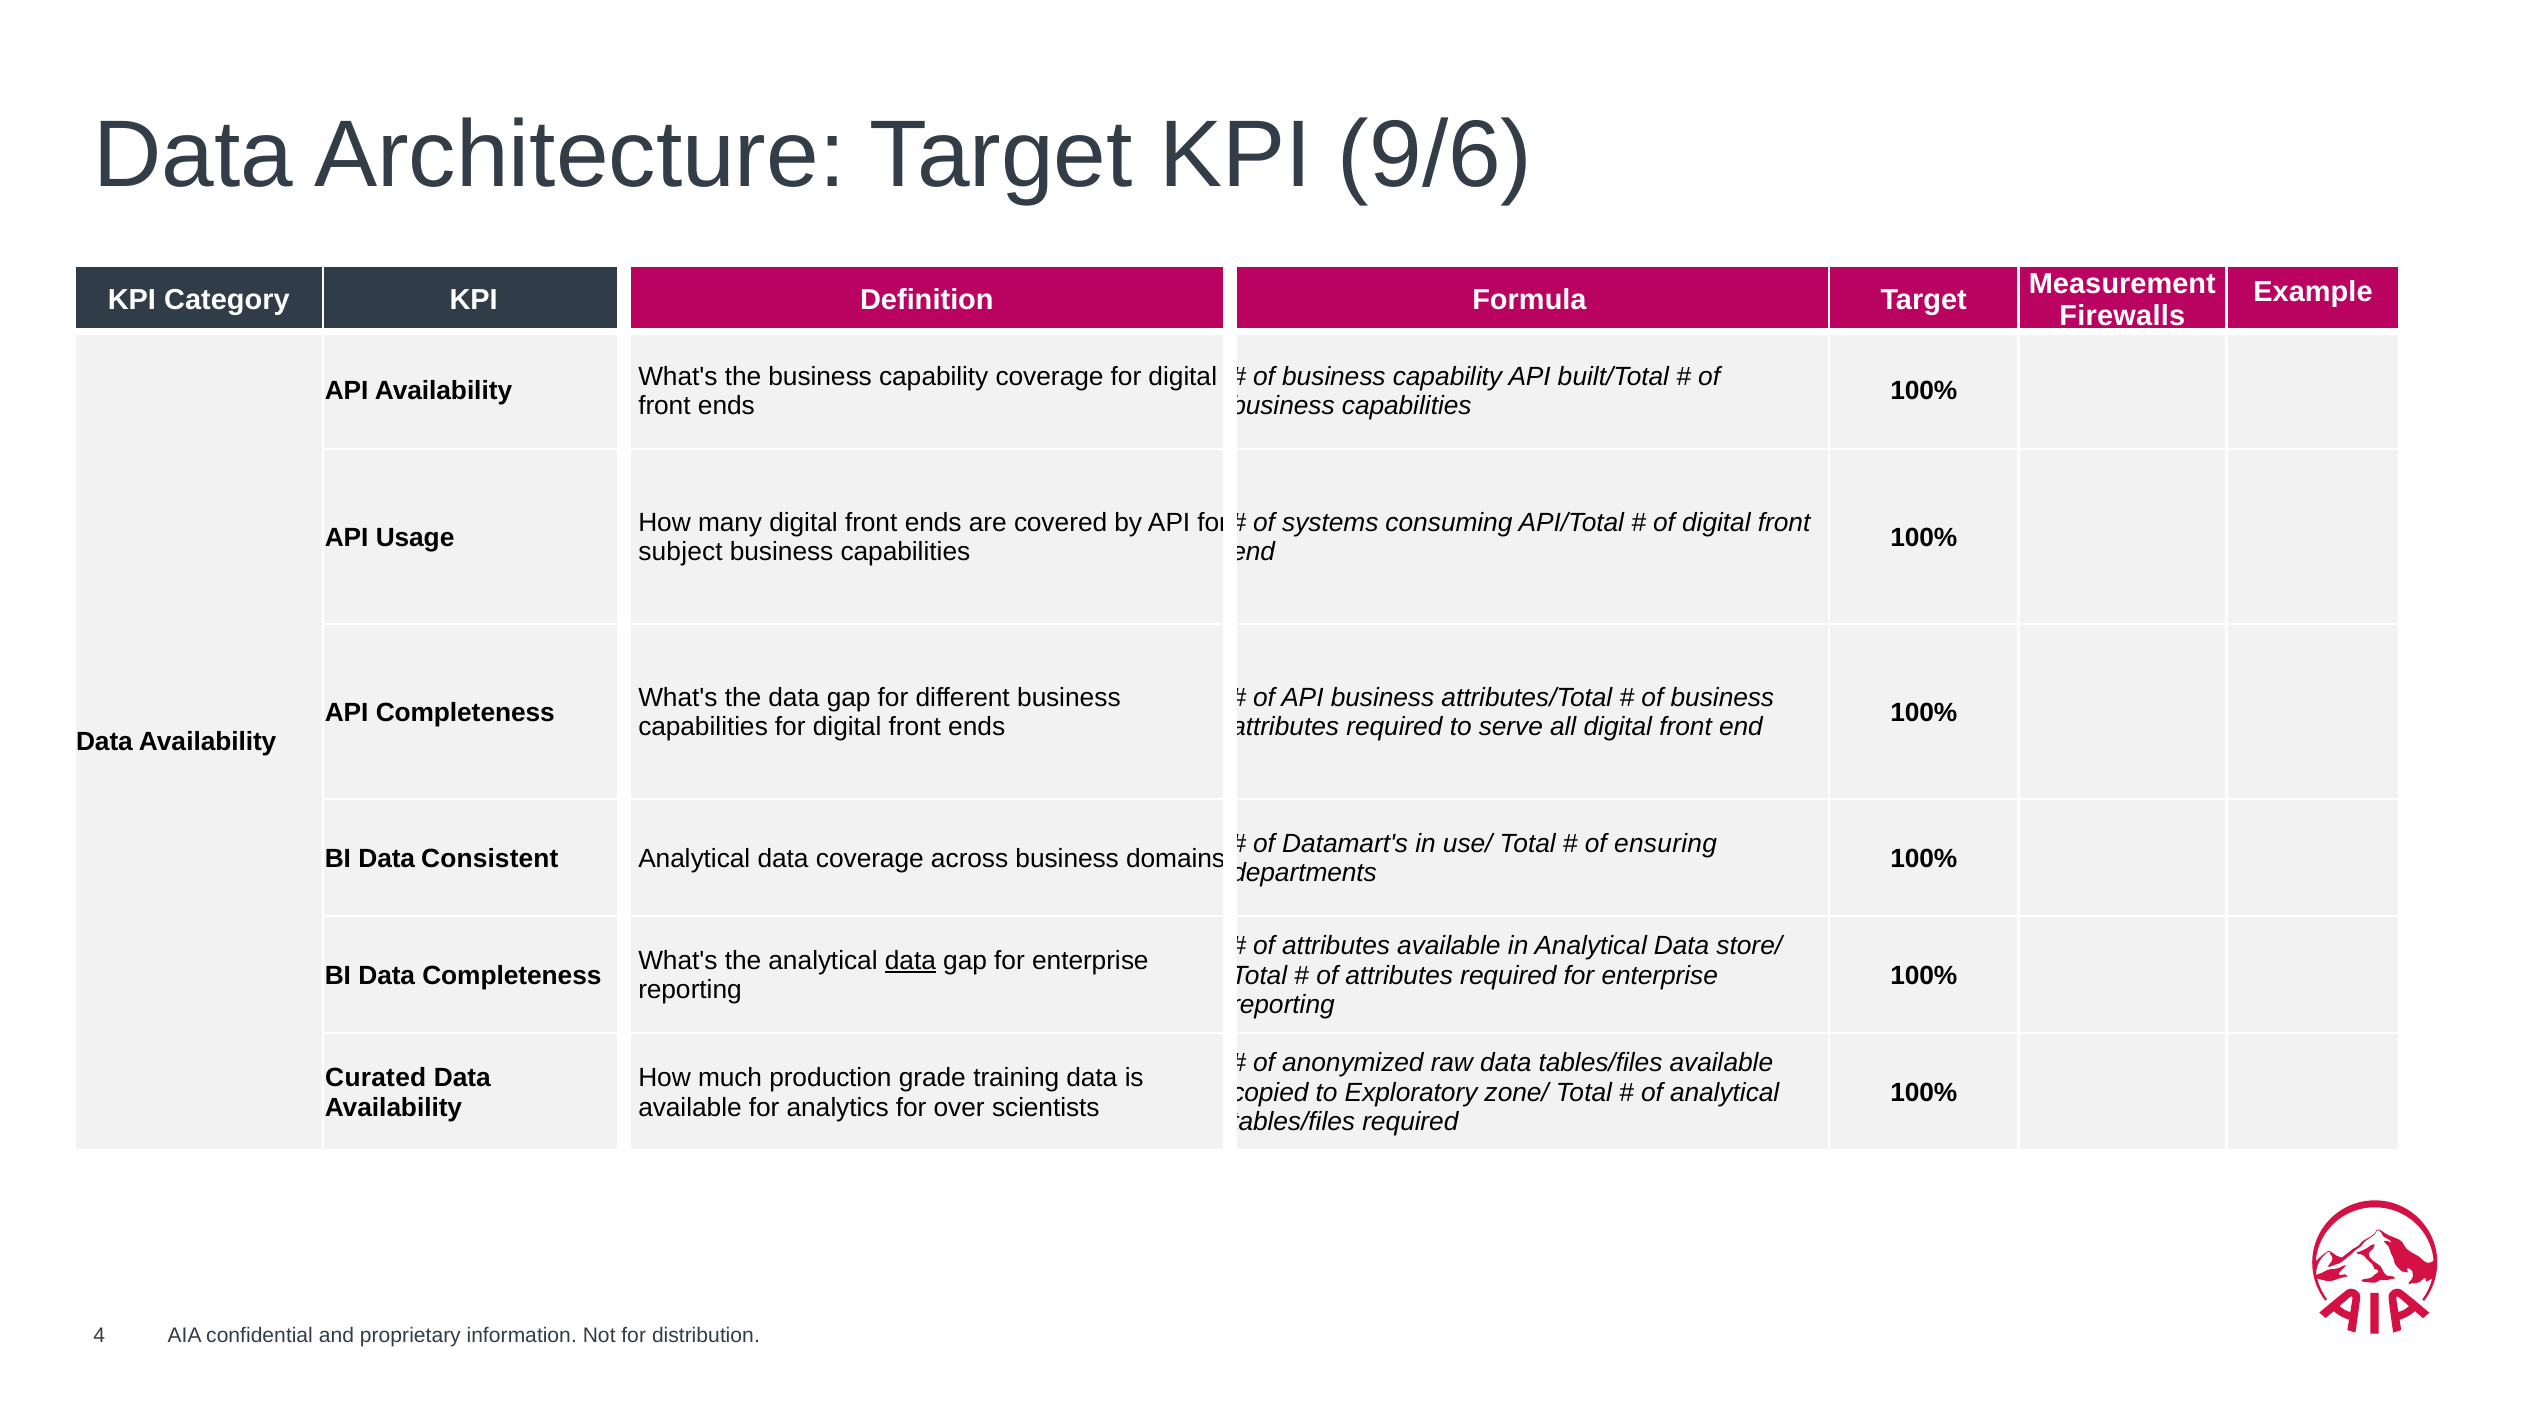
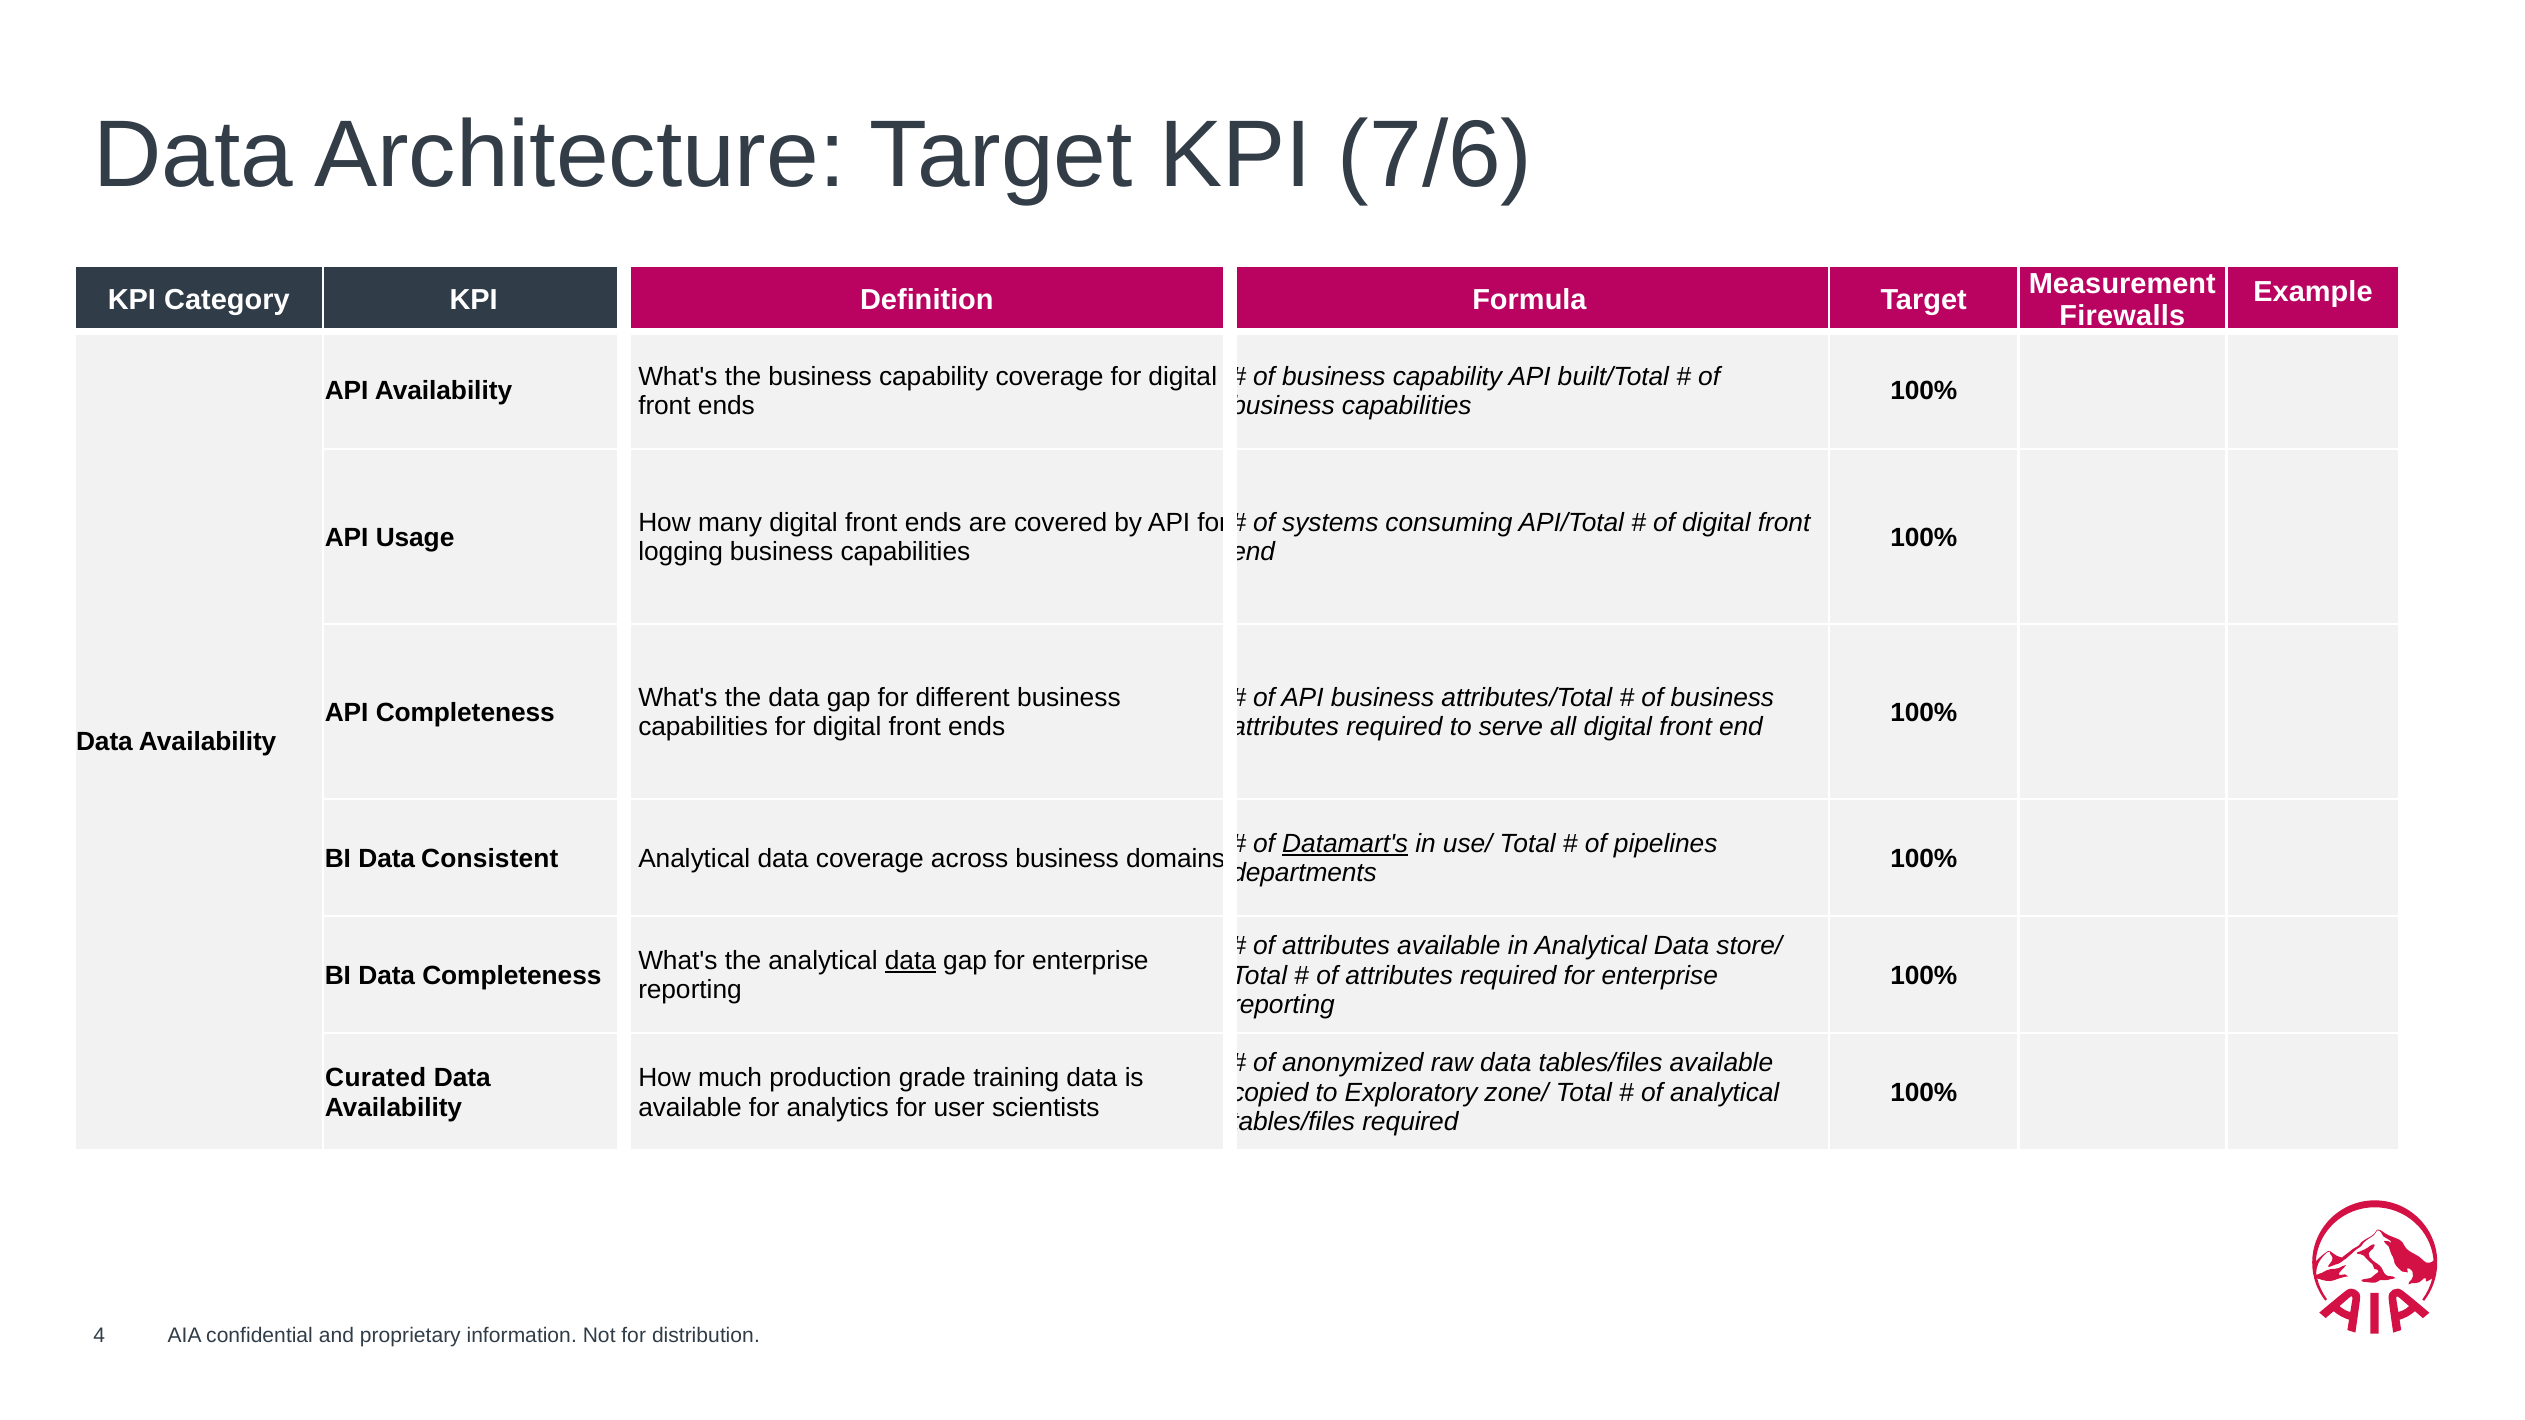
9/6: 9/6 -> 7/6
subject: subject -> logging
Datamart's underline: none -> present
ensuring: ensuring -> pipelines
over: over -> user
